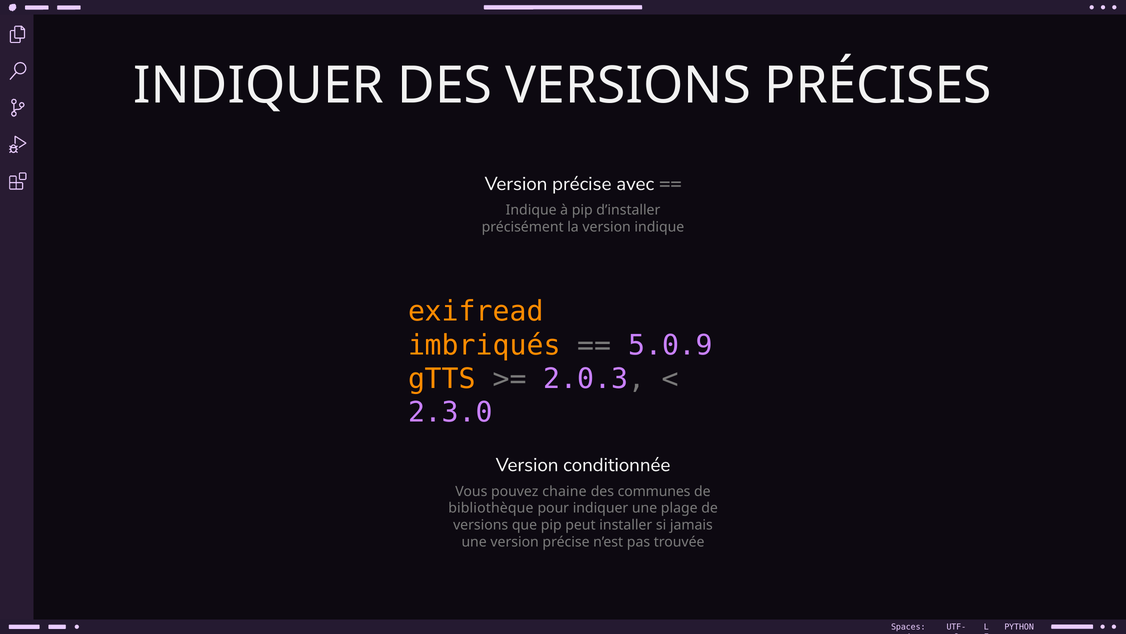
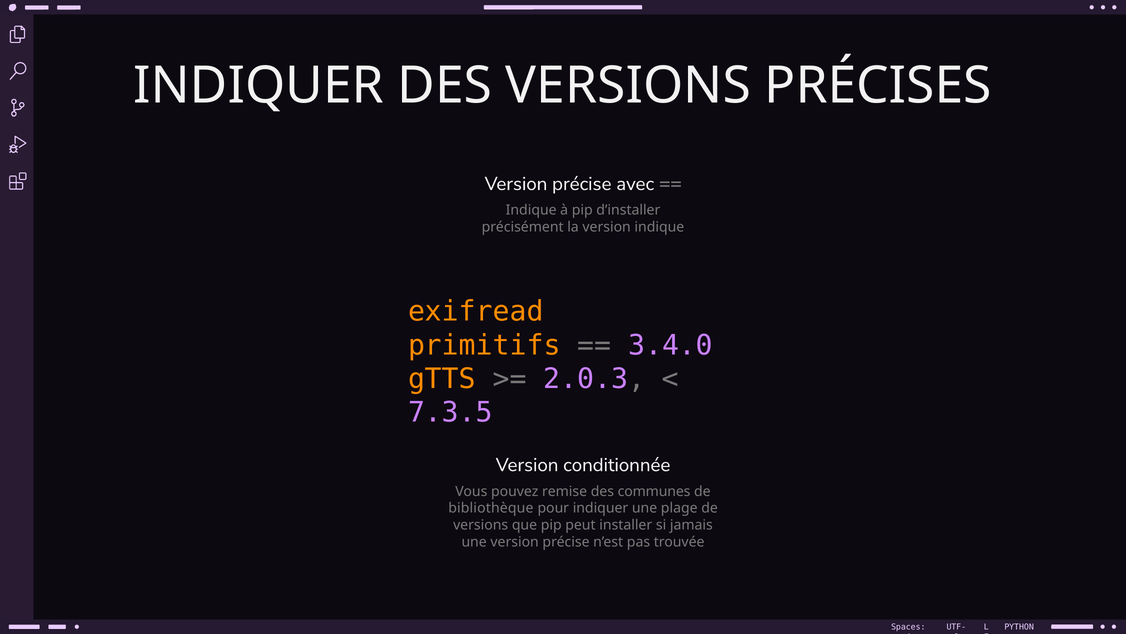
imbriqués: imbriqués -> primitifs
5.0.9: 5.0.9 -> 3.4.0
2.3.0: 2.3.0 -> 7.3.5
chaine: chaine -> remise
